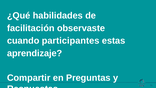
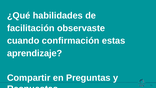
participantes: participantes -> confirmación
